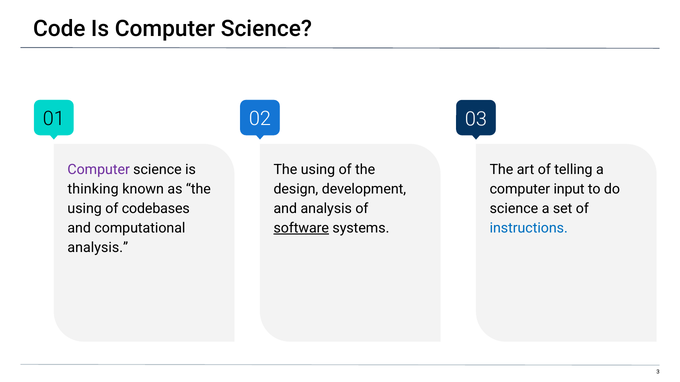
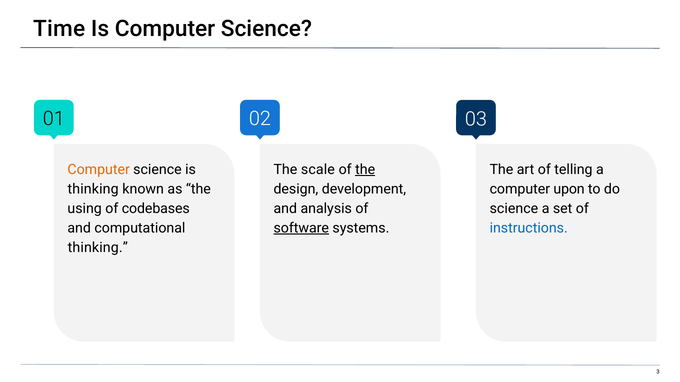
Code: Code -> Time
Computer at (99, 170) colour: purple -> orange
using at (318, 170): using -> scale
the at (365, 170) underline: none -> present
input: input -> upon
analysis at (98, 248): analysis -> thinking
